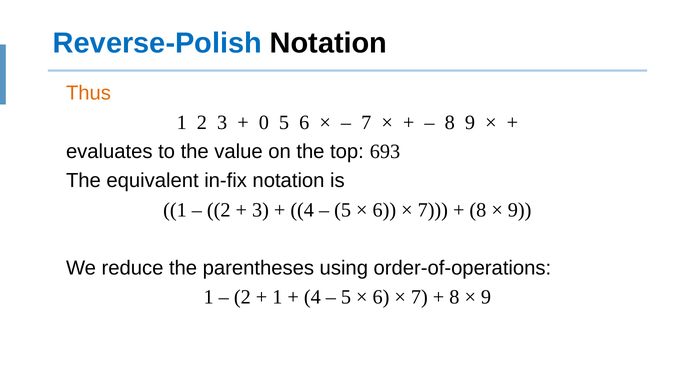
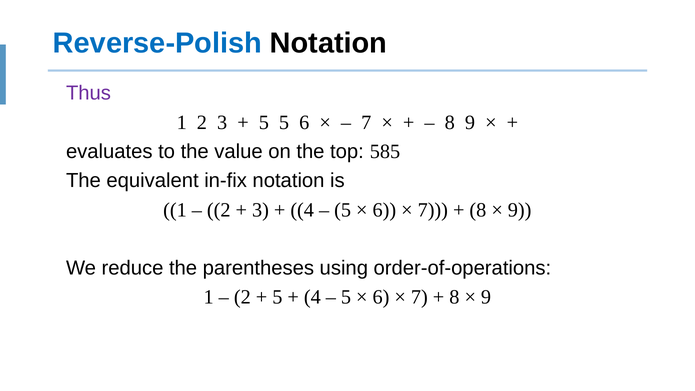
Thus colour: orange -> purple
0 at (264, 122): 0 -> 5
693: 693 -> 585
1 at (277, 297): 1 -> 5
